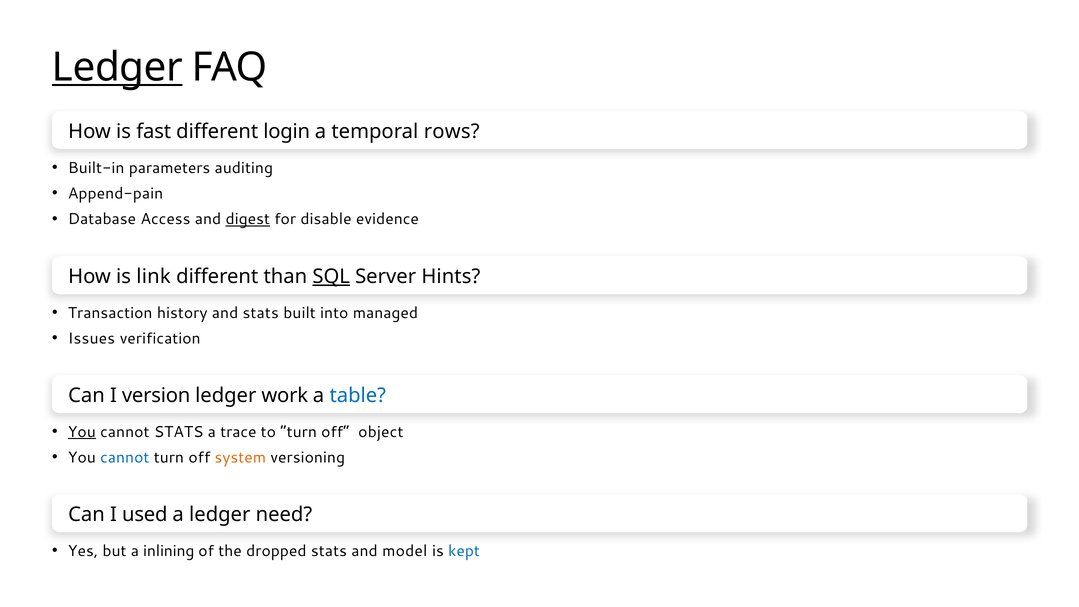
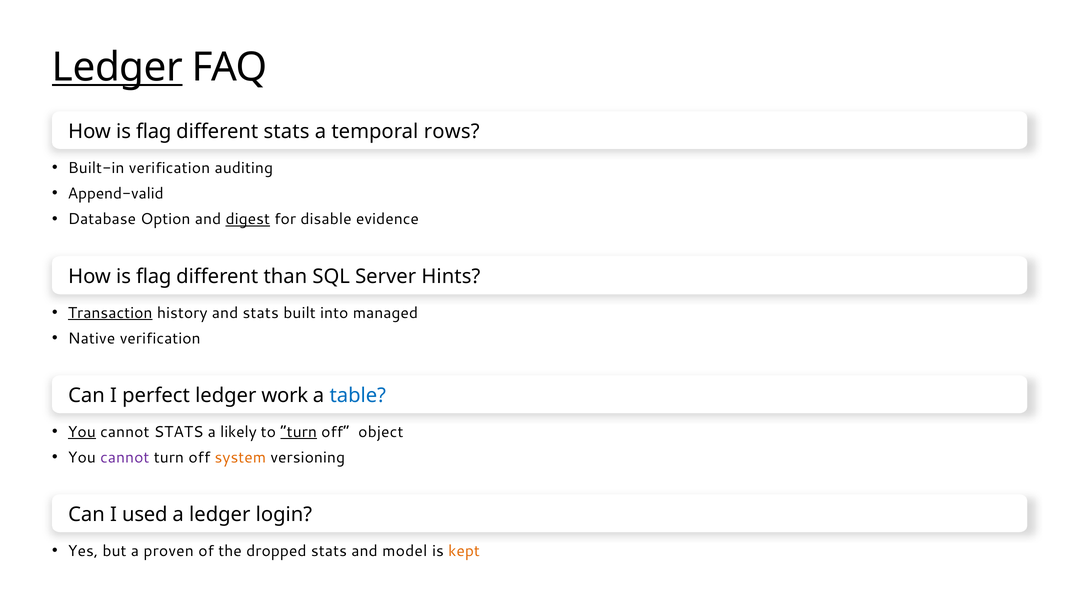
fast at (154, 132): fast -> flag
different login: login -> stats
Built-in parameters: parameters -> verification
Append-pain: Append-pain -> Append-valid
Access: Access -> Option
link at (154, 277): link -> flag
SQL underline: present -> none
Transaction underline: none -> present
Issues: Issues -> Native
version: version -> perfect
trace: trace -> likely
turn at (299, 432) underline: none -> present
cannot at (125, 457) colour: blue -> purple
need: need -> login
inlining: inlining -> proven
kept colour: blue -> orange
